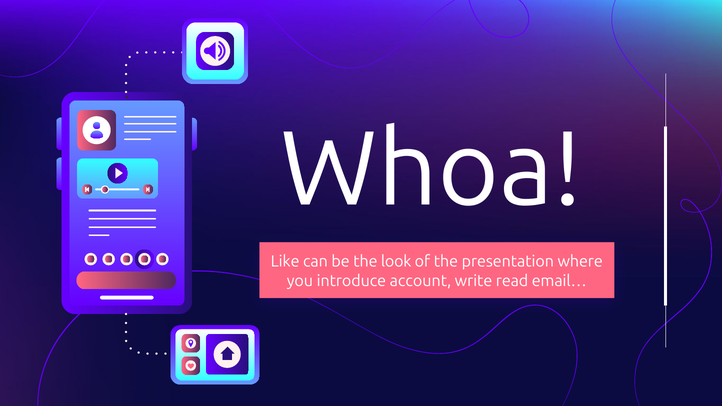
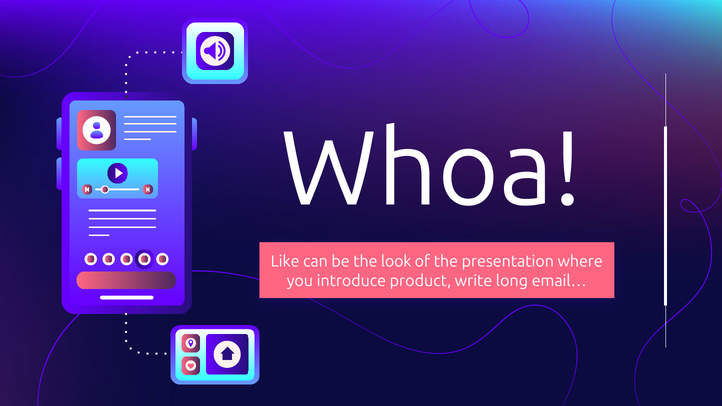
account: account -> product
read: read -> long
